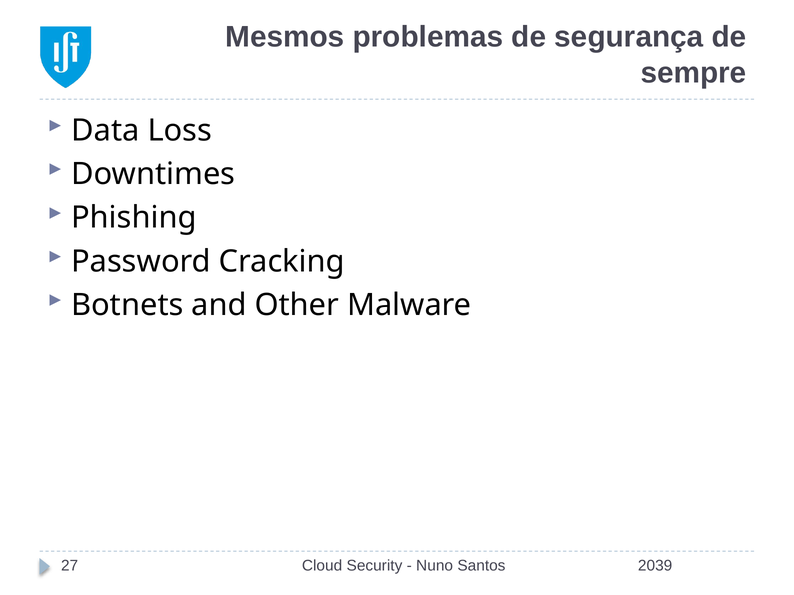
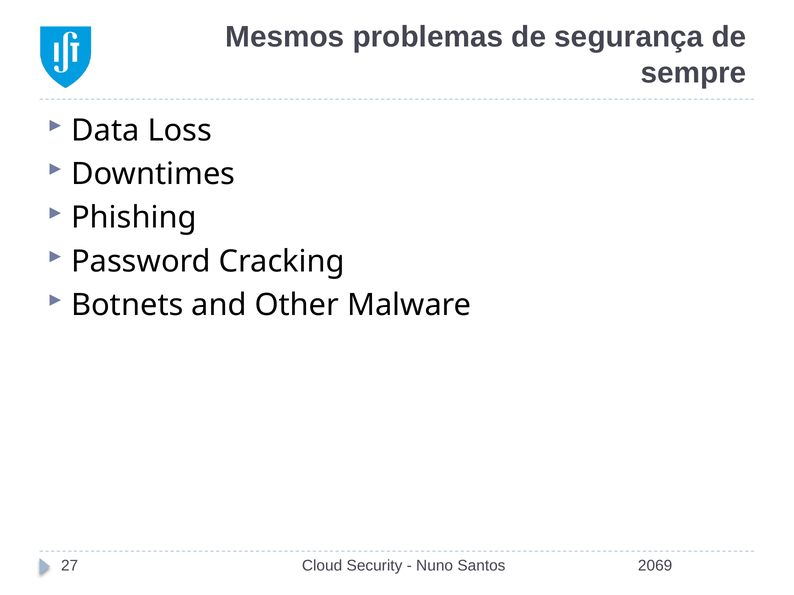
2039: 2039 -> 2069
